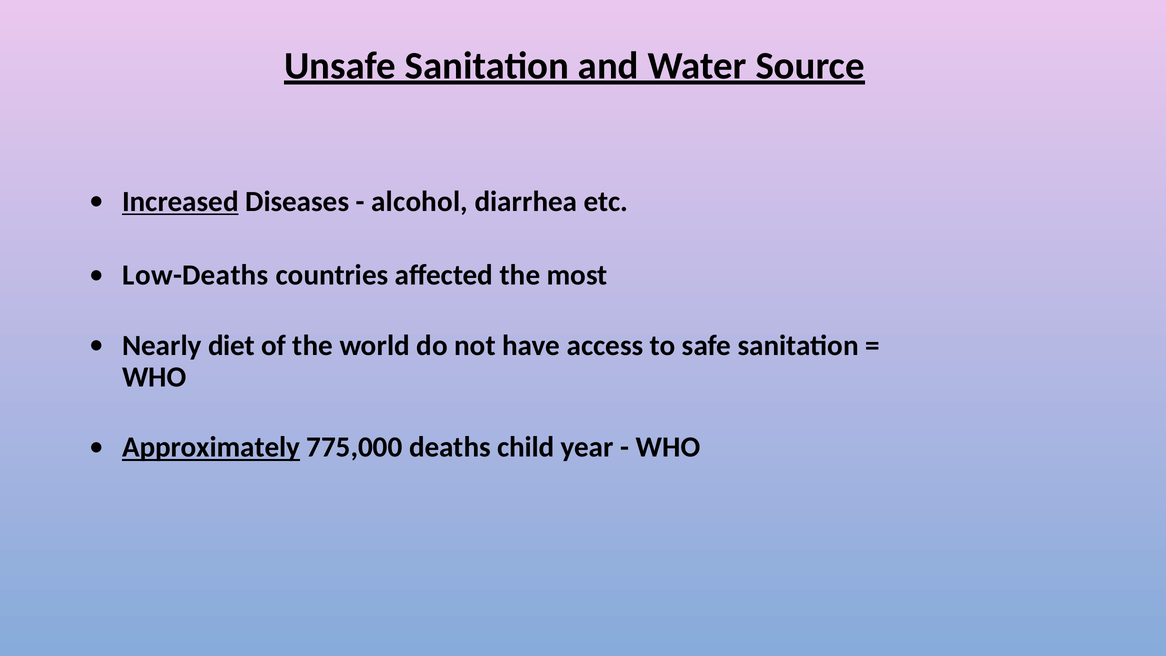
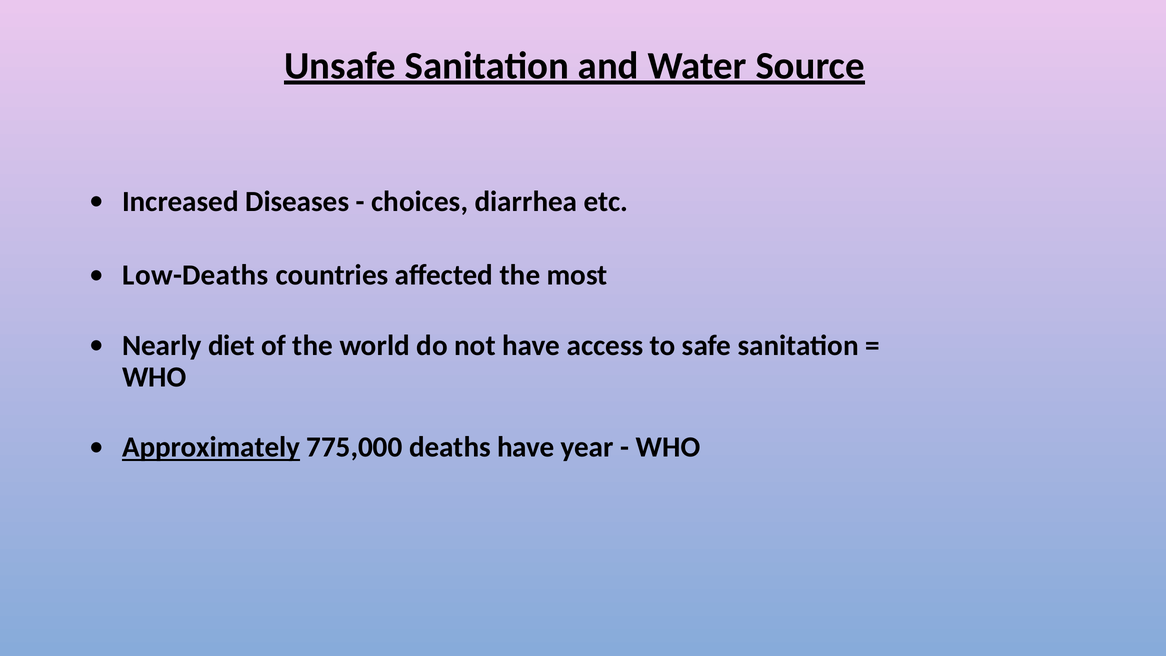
Increased underline: present -> none
alcohol: alcohol -> choices
deaths child: child -> have
